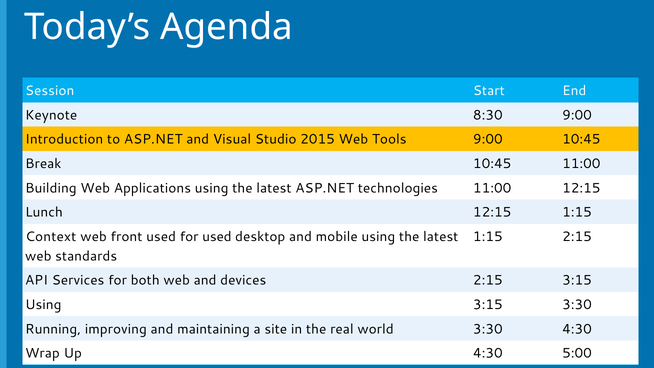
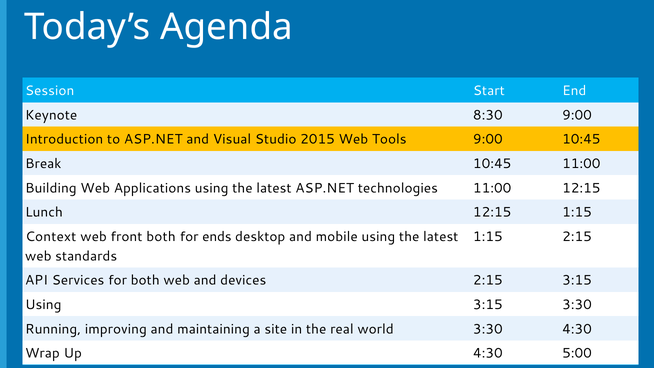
front used: used -> both
for used: used -> ends
